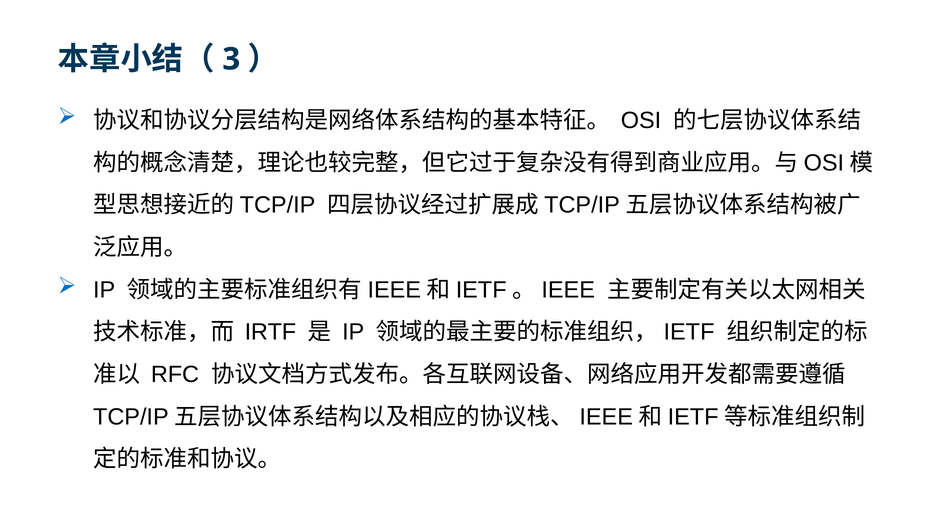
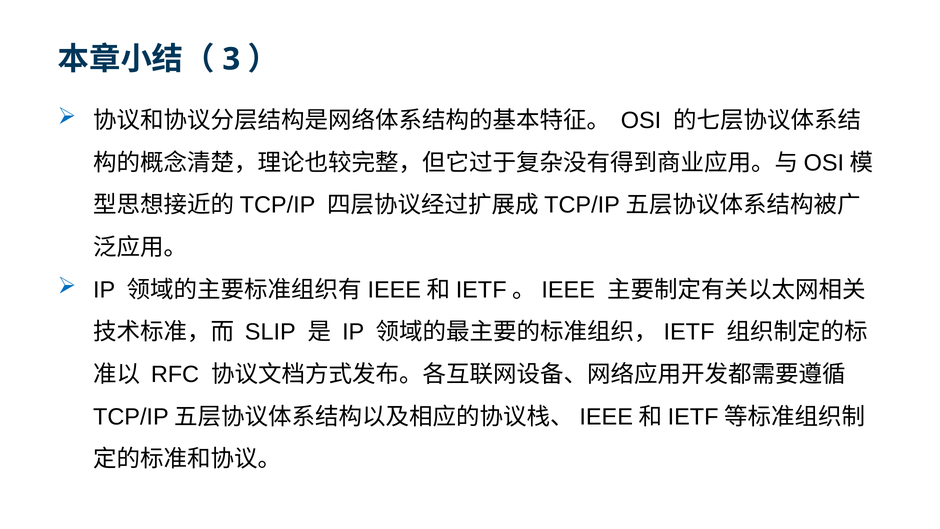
IRTF: IRTF -> SLIP
